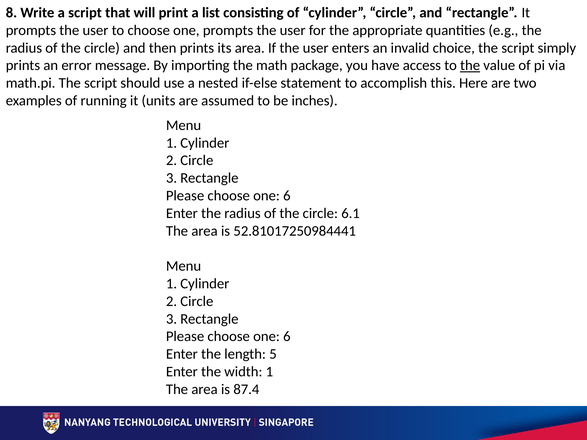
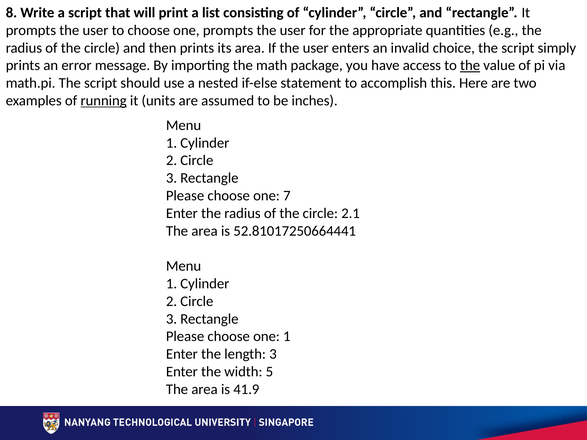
running underline: none -> present
6 at (287, 196): 6 -> 7
6.1: 6.1 -> 2.1
52.81017250984441: 52.81017250984441 -> 52.81017250664441
6 at (287, 337): 6 -> 1
length 5: 5 -> 3
width 1: 1 -> 5
87.4: 87.4 -> 41.9
